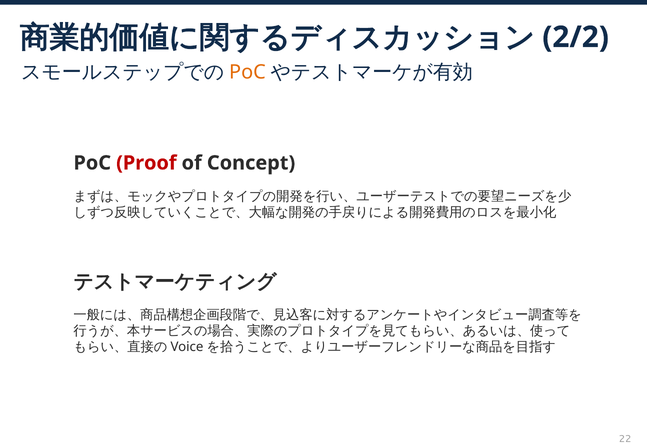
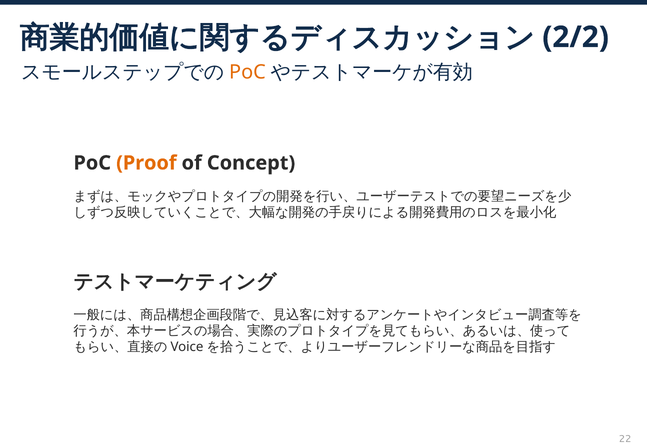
Proof colour: red -> orange
